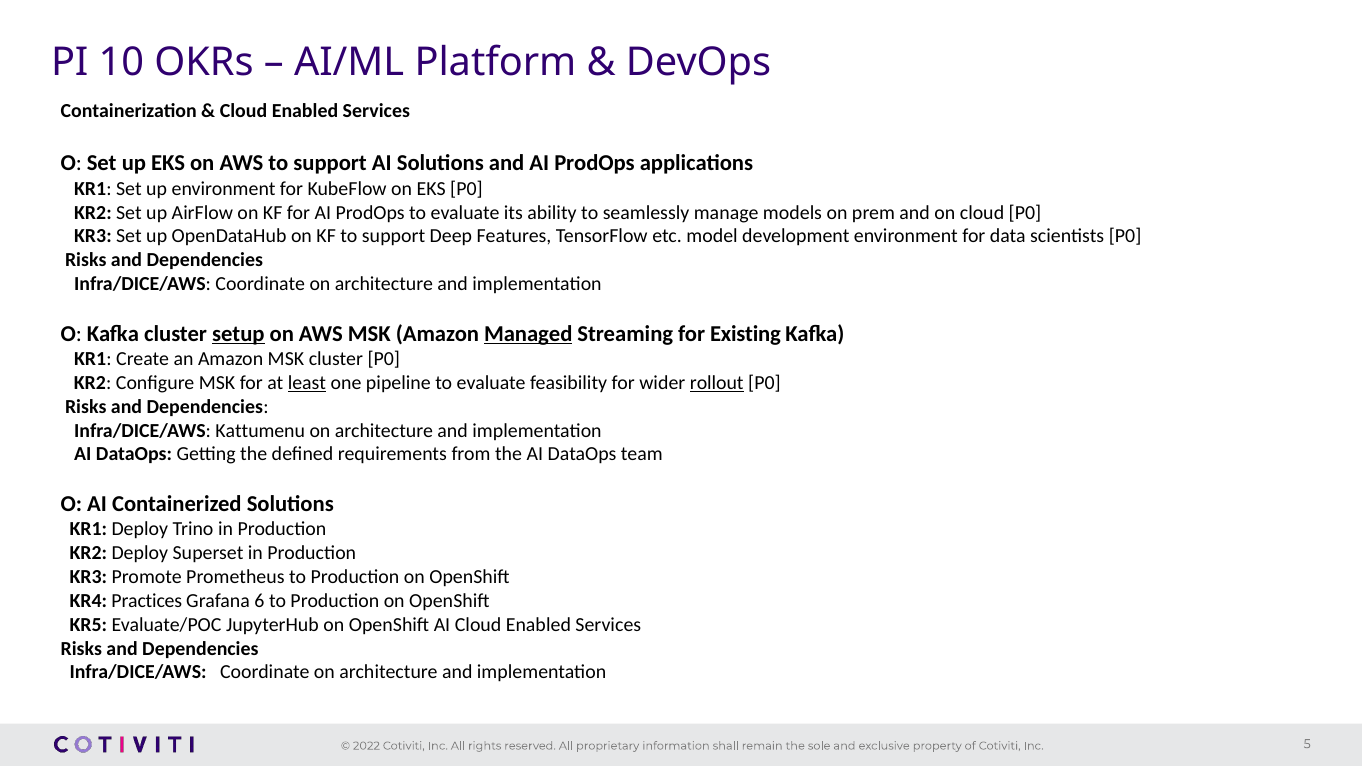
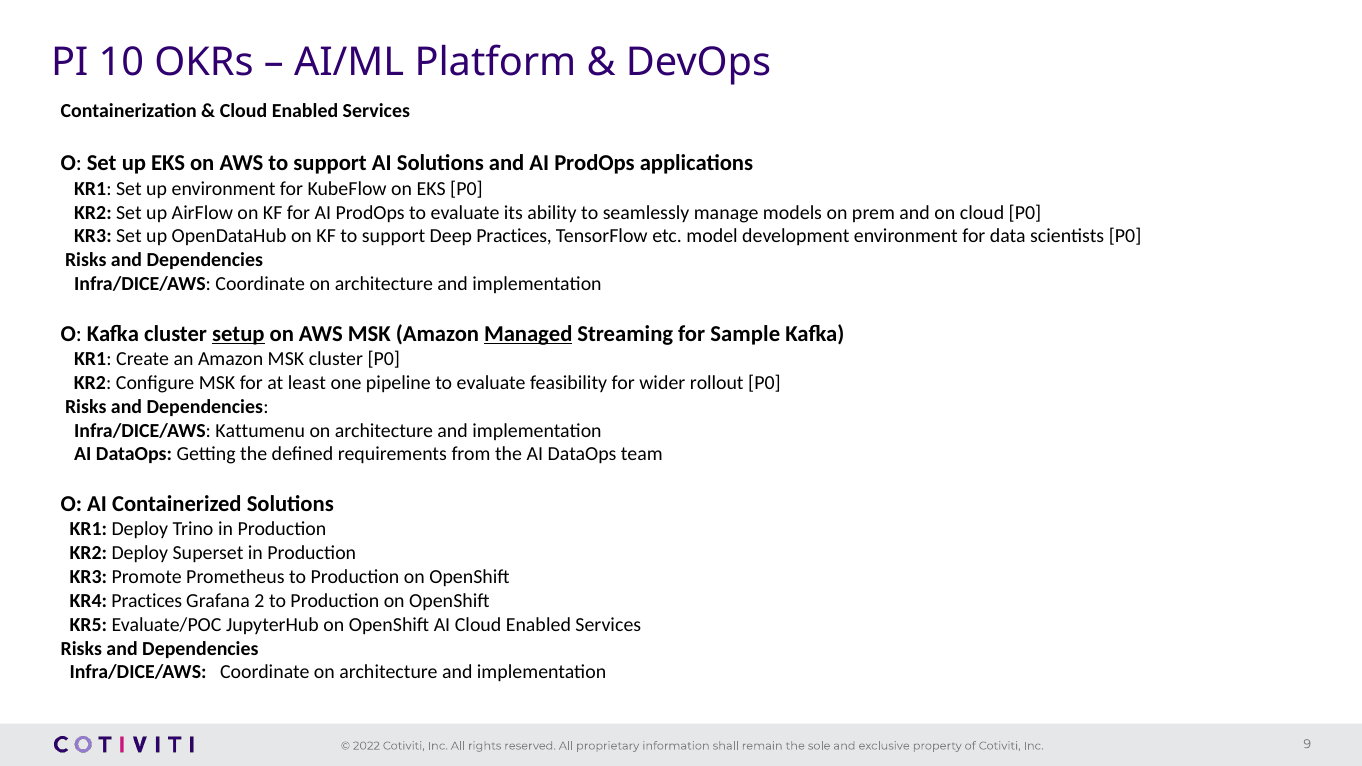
Deep Features: Features -> Practices
Existing: Existing -> Sample
least underline: present -> none
rollout underline: present -> none
6: 6 -> 2
5: 5 -> 9
